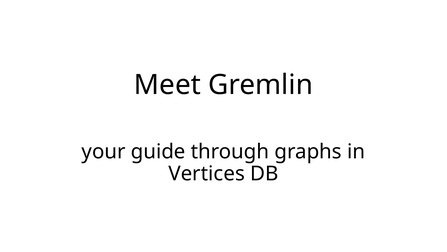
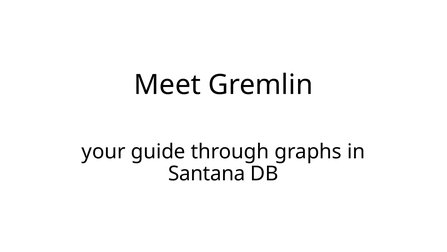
Vertices: Vertices -> Santana
